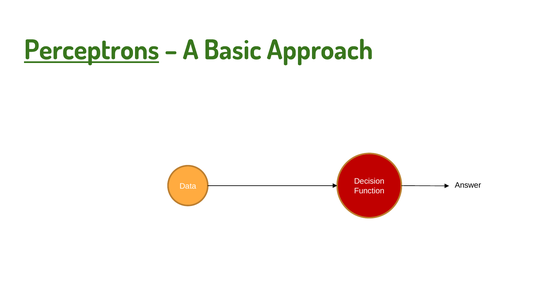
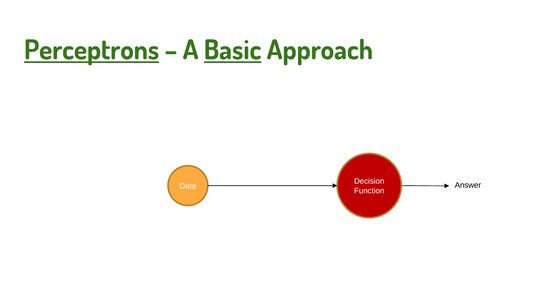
Basic underline: none -> present
